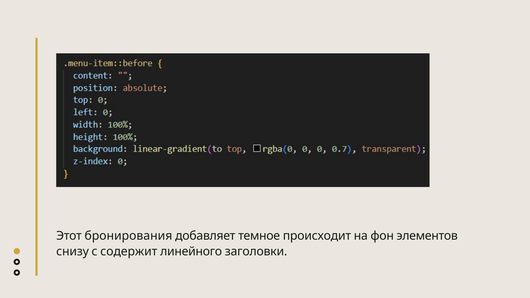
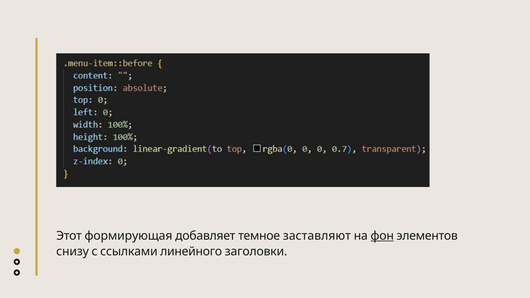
бронирования: бронирования -> формирующая
происходит: происходит -> заставляют
фон underline: none -> present
содержит: содержит -> ссылками
